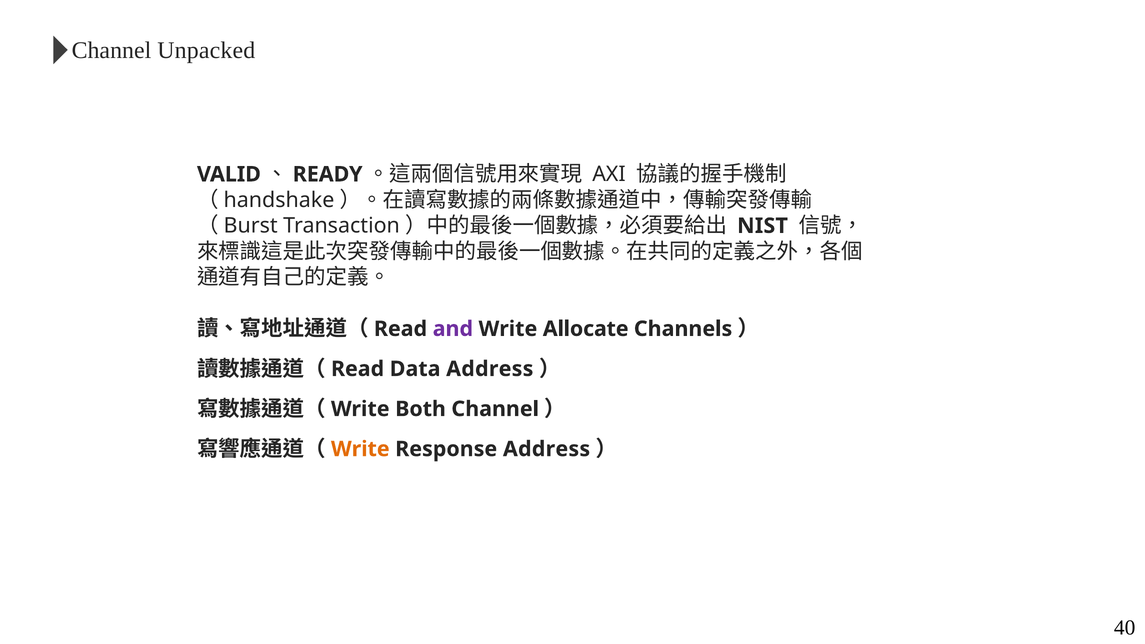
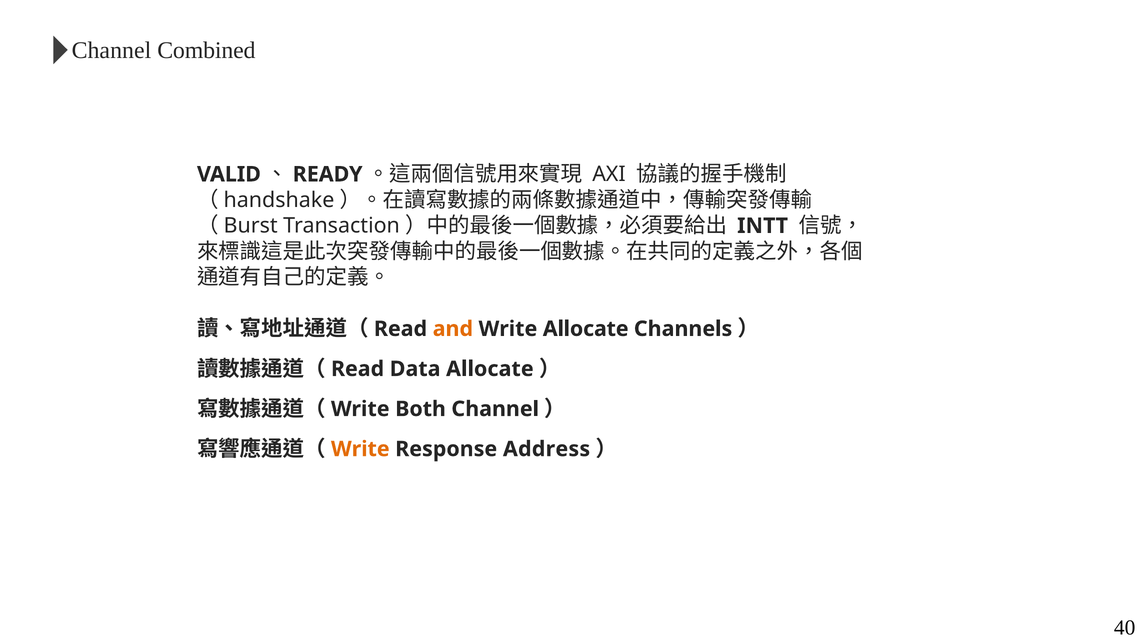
Unpacked: Unpacked -> Combined
NIST: NIST -> INTT
and colour: purple -> orange
Data Address: Address -> Allocate
